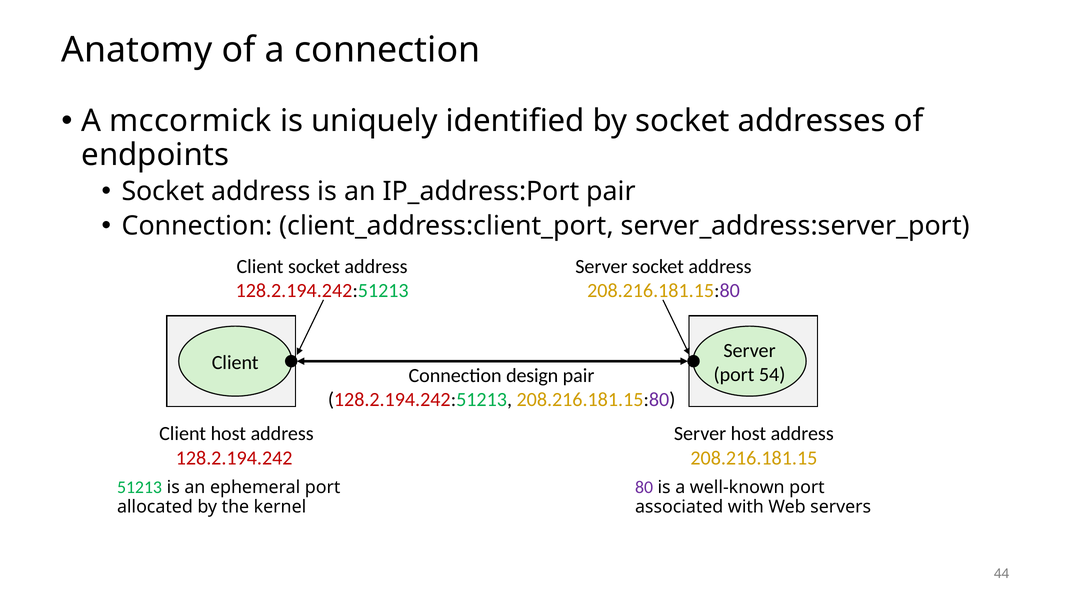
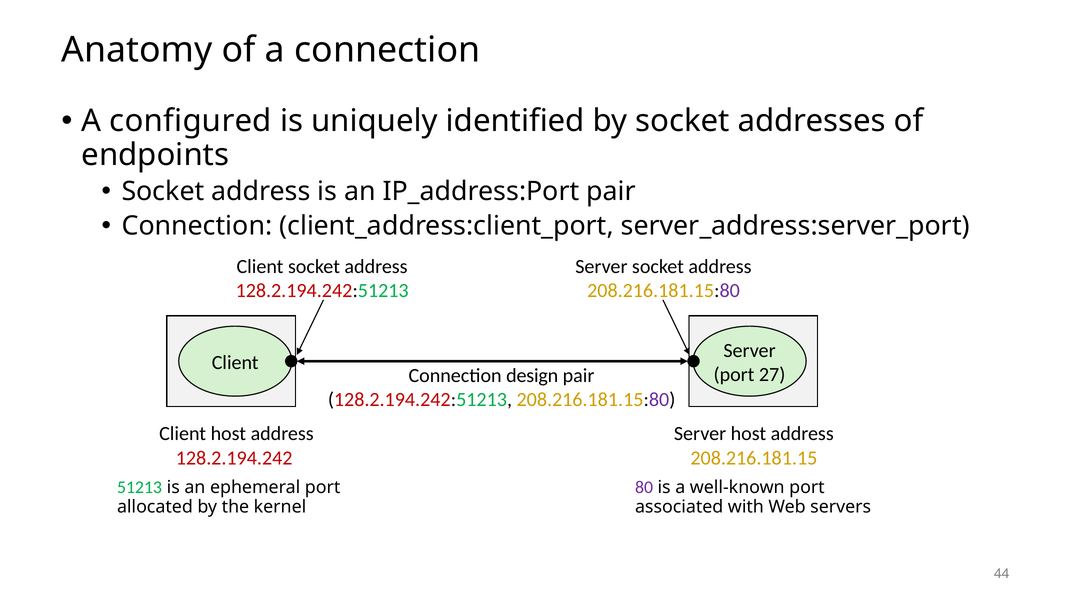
mccormick: mccormick -> configured
54: 54 -> 27
